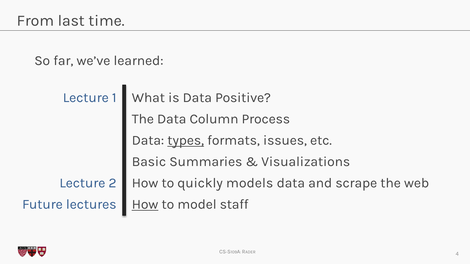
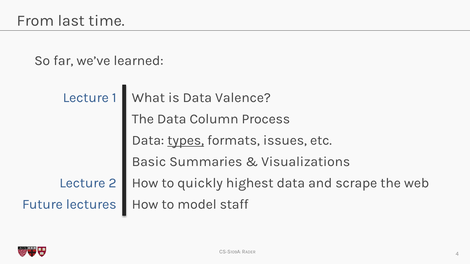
Positive: Positive -> Valence
models: models -> highest
How at (145, 205) underline: present -> none
